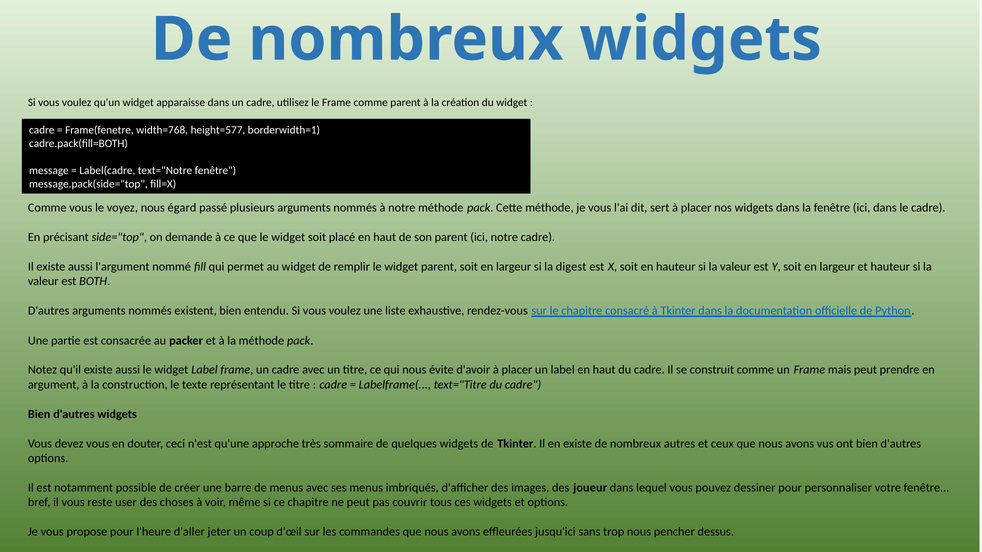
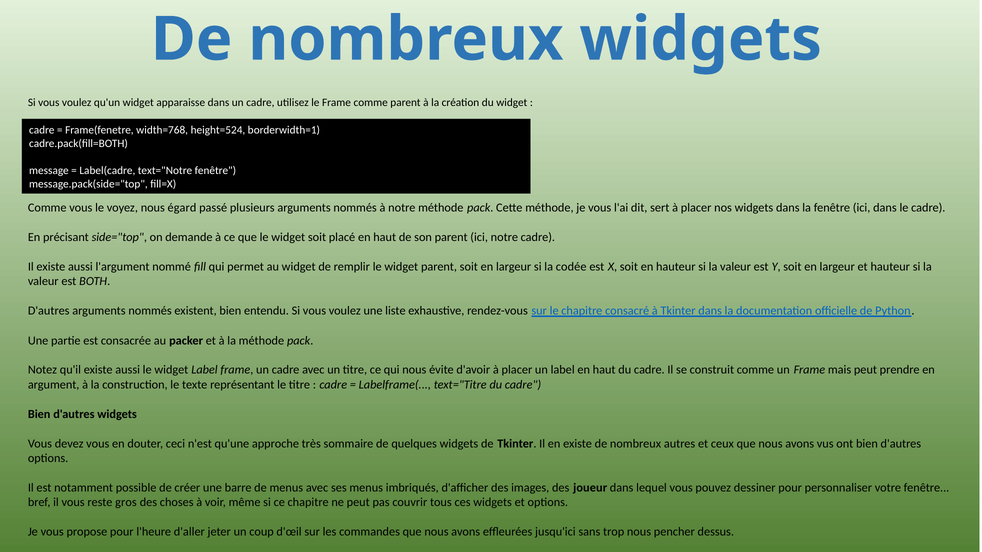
height=577: height=577 -> height=524
digest: digest -> codée
user: user -> gros
